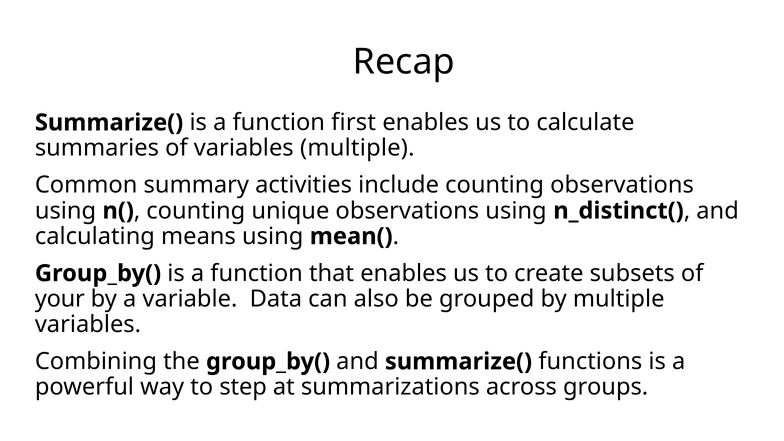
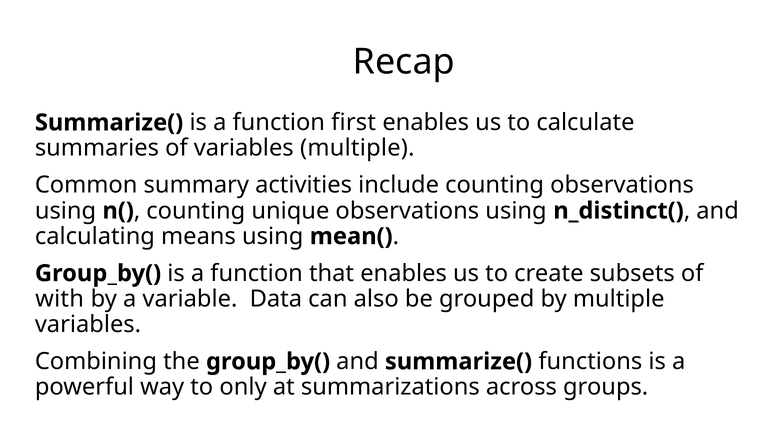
your: your -> with
step: step -> only
